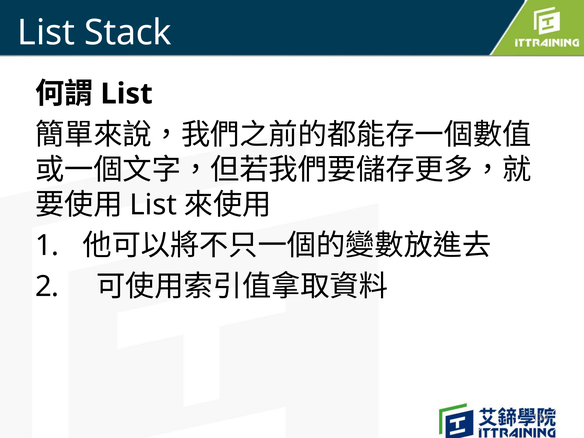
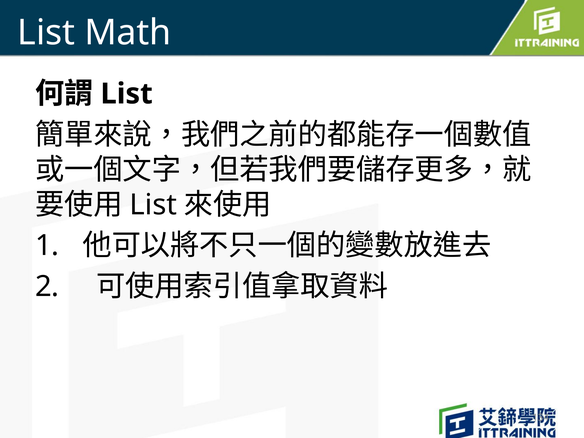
Stack: Stack -> Math
